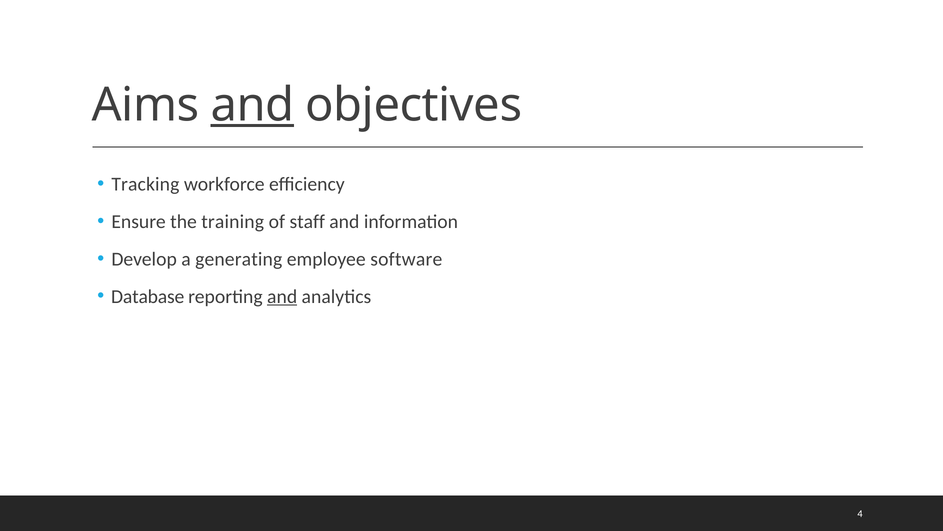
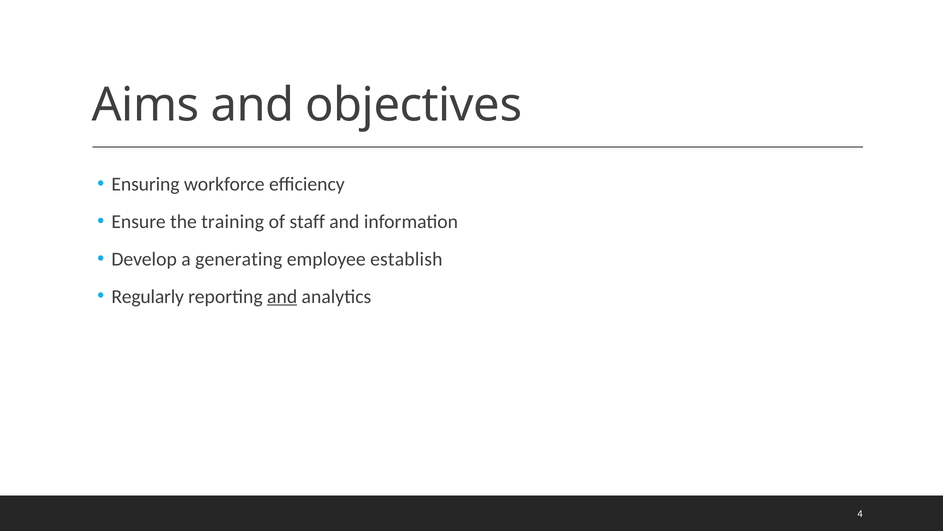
and at (253, 105) underline: present -> none
Tracking: Tracking -> Ensuring
software: software -> establish
Database: Database -> Regularly
